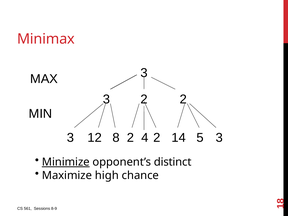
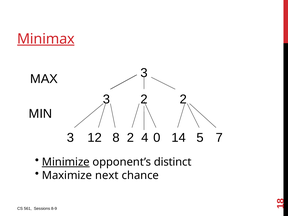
Minimax underline: none -> present
4 2: 2 -> 0
14 3: 3 -> 7
high: high -> next
